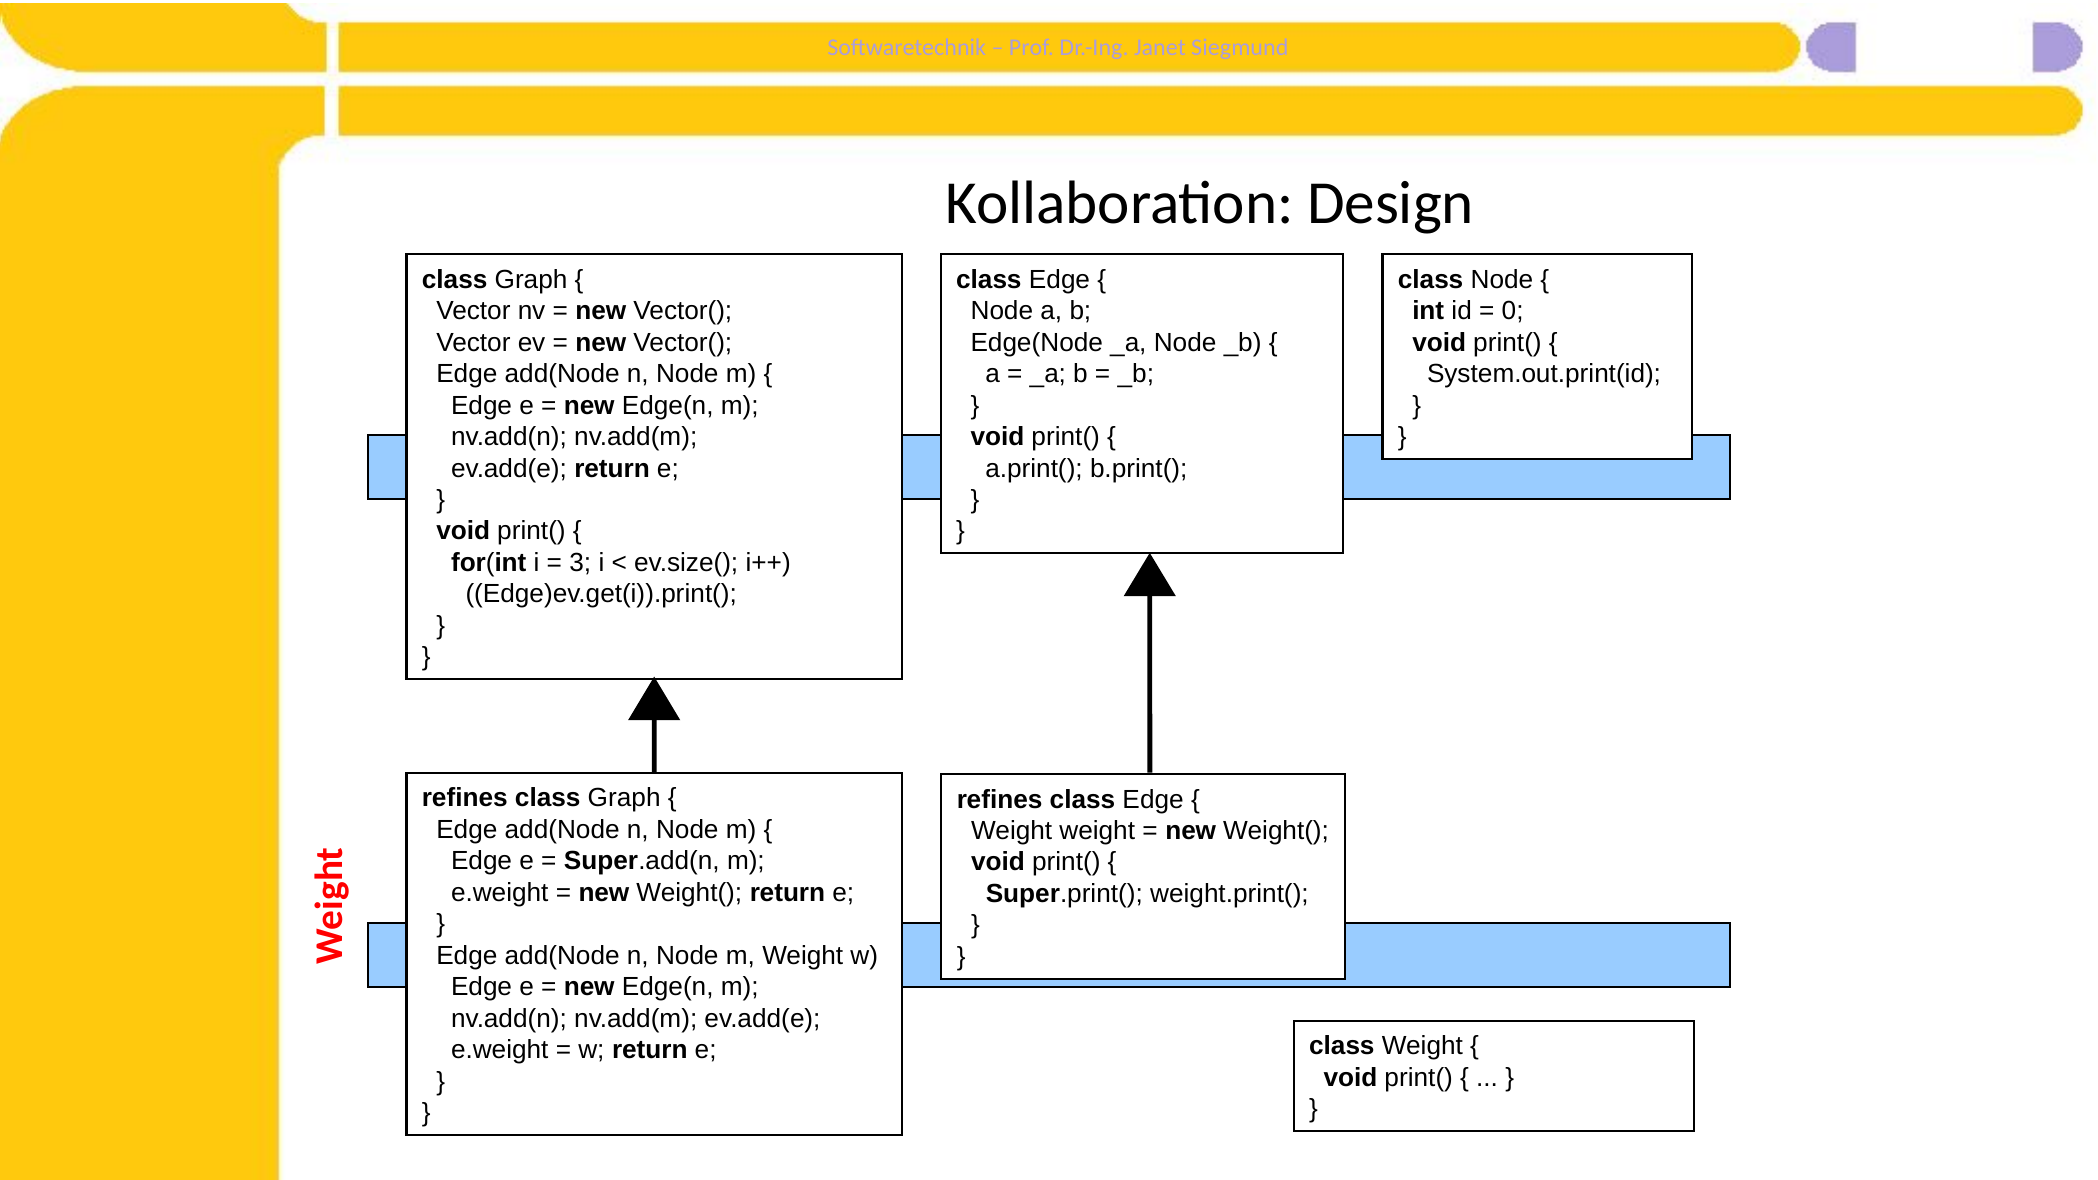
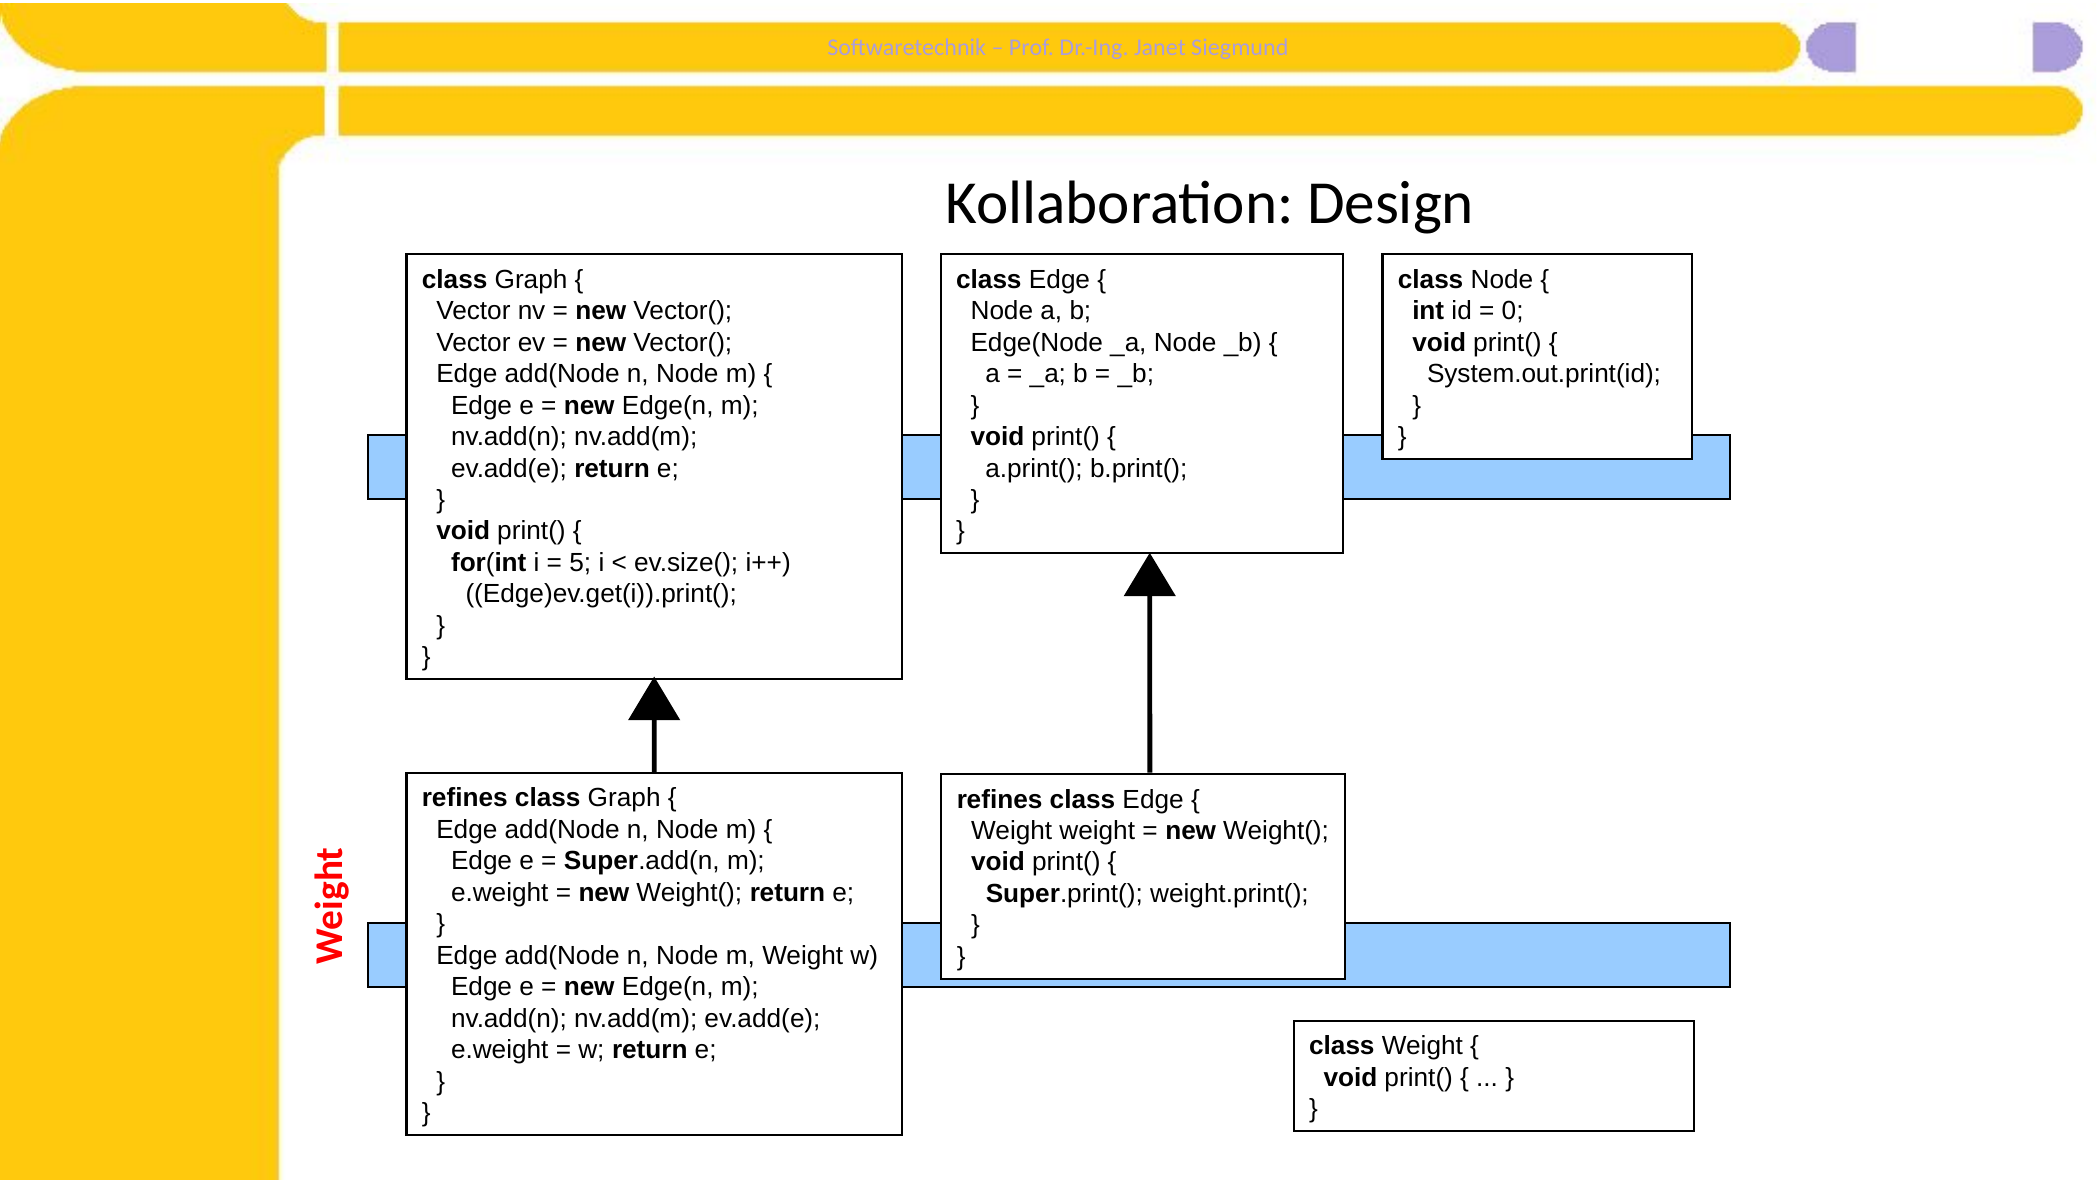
3: 3 -> 5
